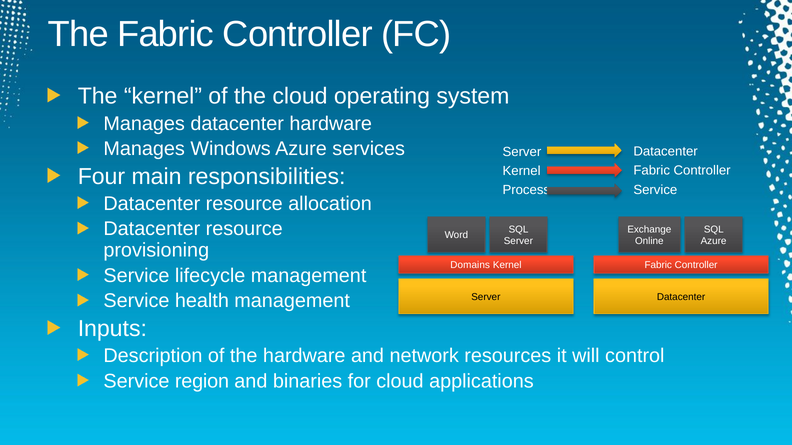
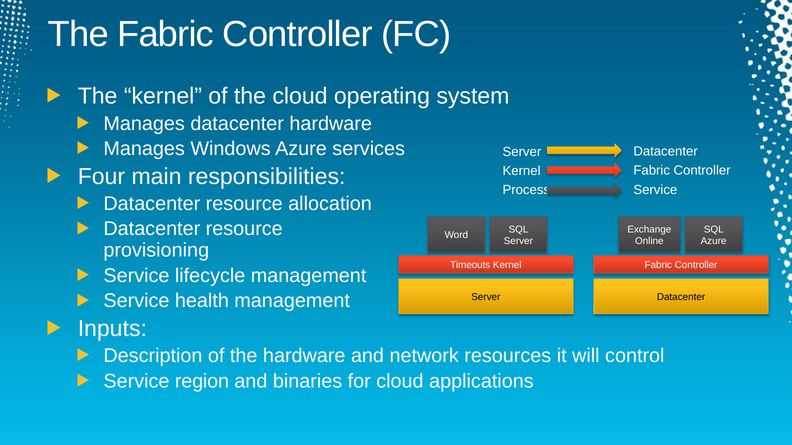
Domains: Domains -> Timeouts
